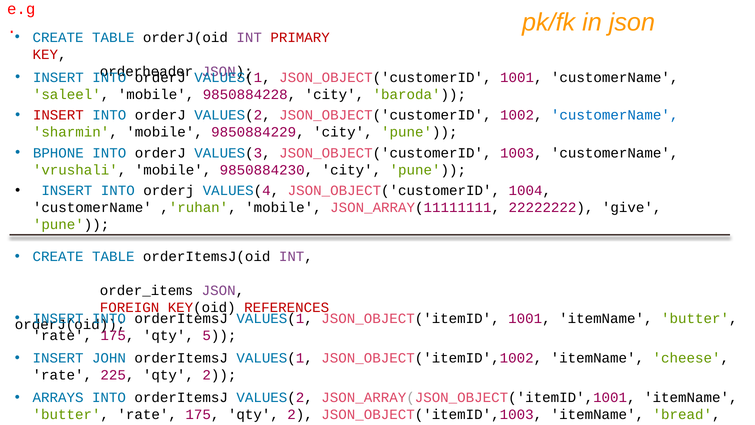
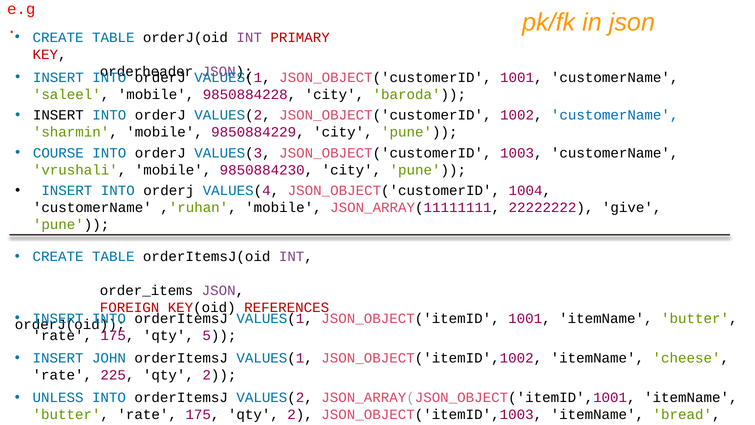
INSERT at (58, 115) colour: red -> black
BPHONE: BPHONE -> COURSE
ARRAYS: ARRAYS -> UNLESS
